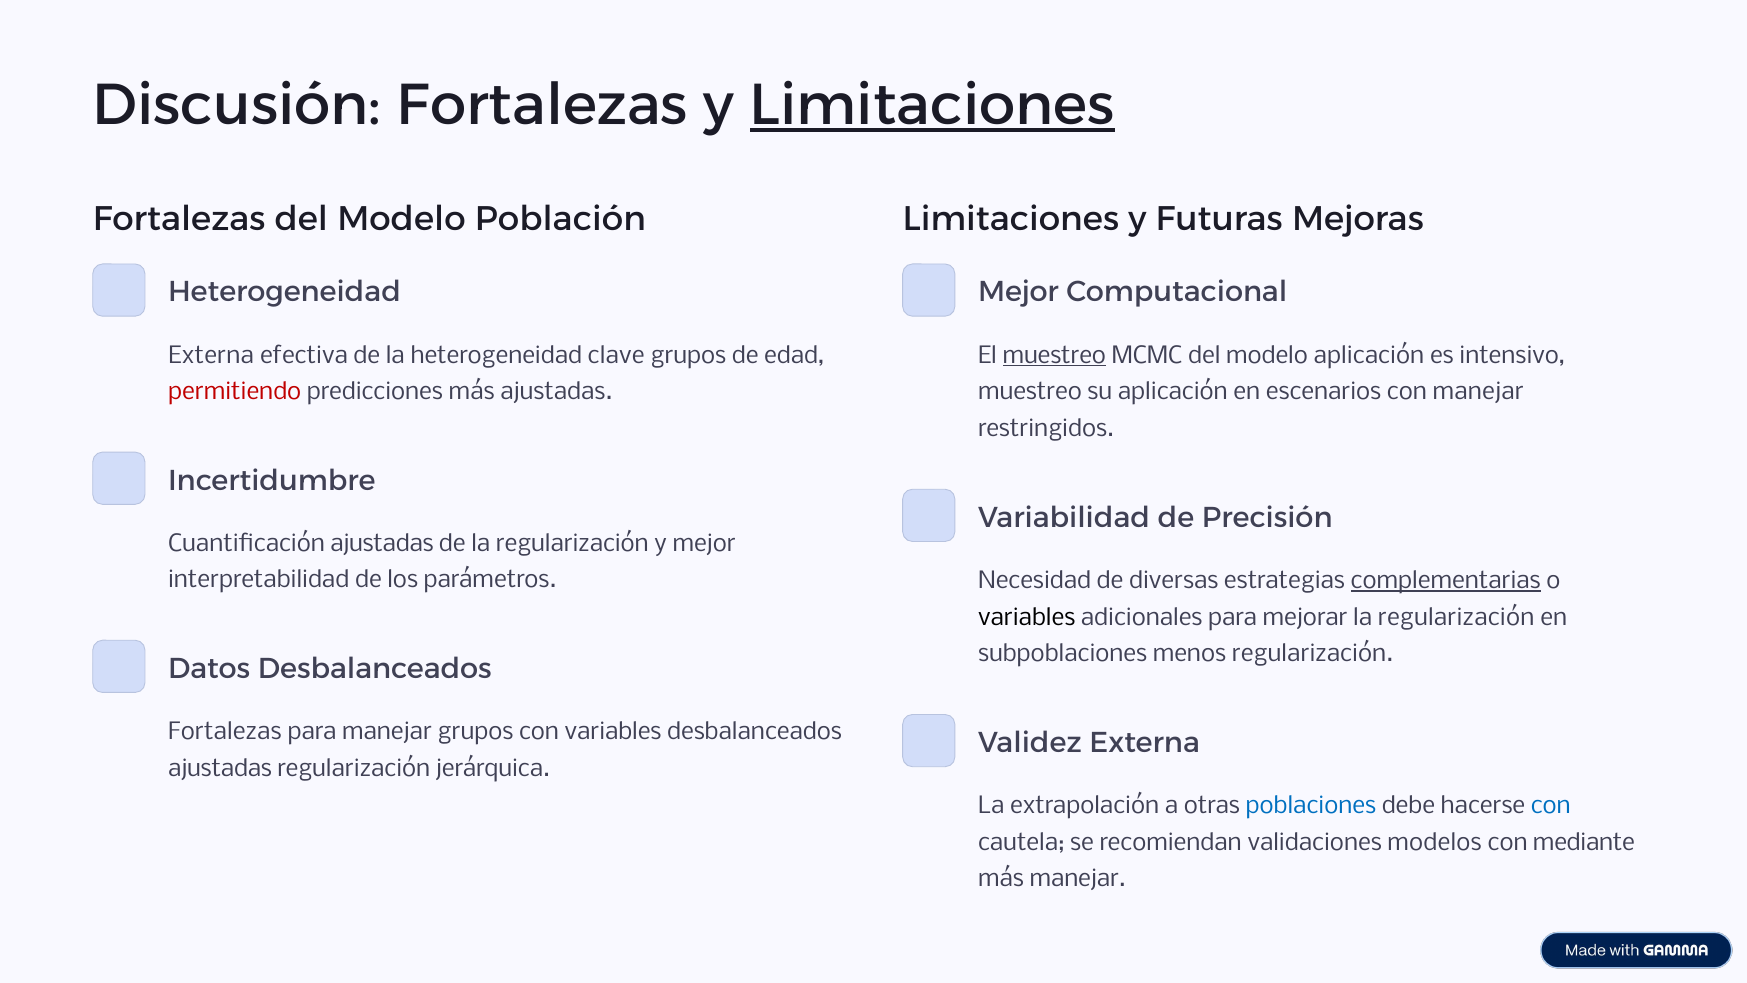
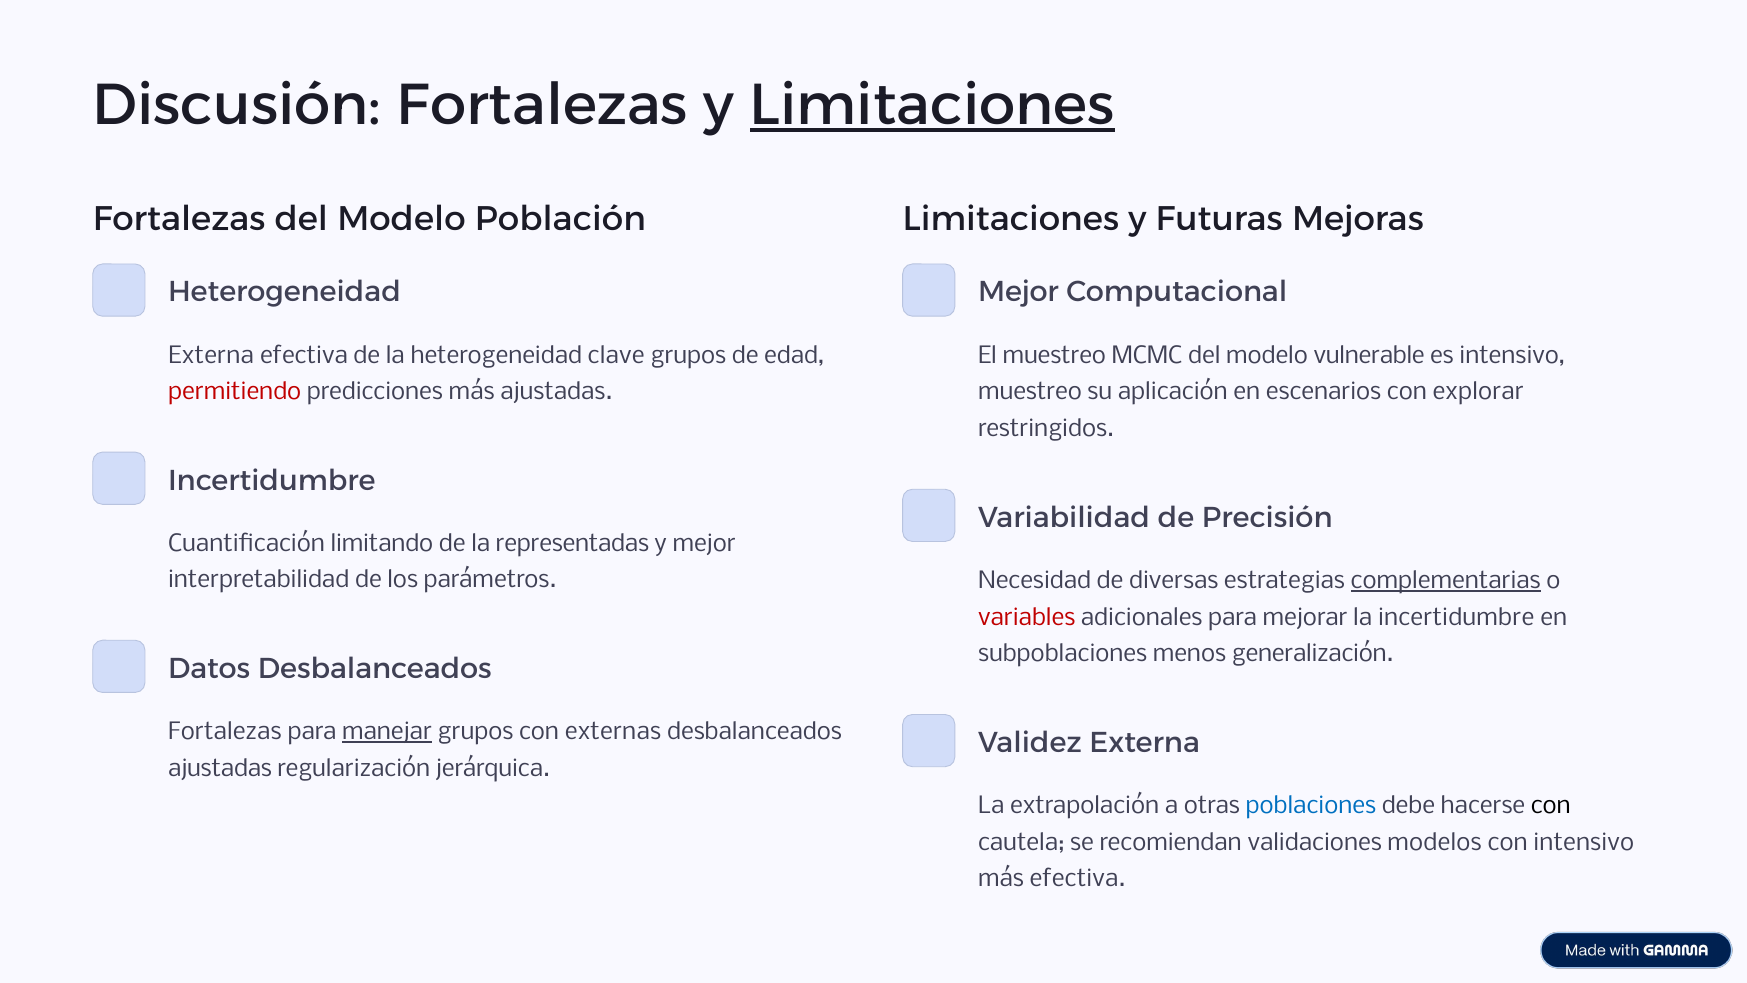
muestreo at (1054, 356) underline: present -> none
modelo aplicación: aplicación -> vulnerable
con manejar: manejar -> explorar
Cuantificación ajustadas: ajustadas -> limitando
de la regularización: regularización -> representadas
variables at (1027, 617) colour: black -> red
mejorar la regularización: regularización -> incertidumbre
menos regularización: regularización -> generalización
manejar at (387, 732) underline: none -> present
con variables: variables -> externas
con at (1551, 806) colour: blue -> black
con mediante: mediante -> intensivo
más manejar: manejar -> efectiva
